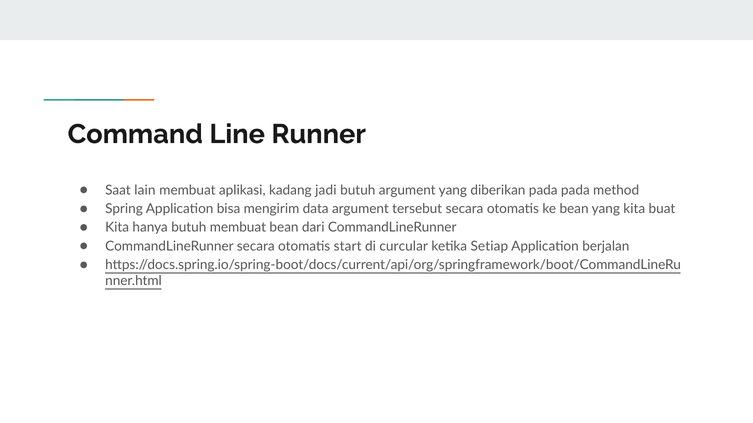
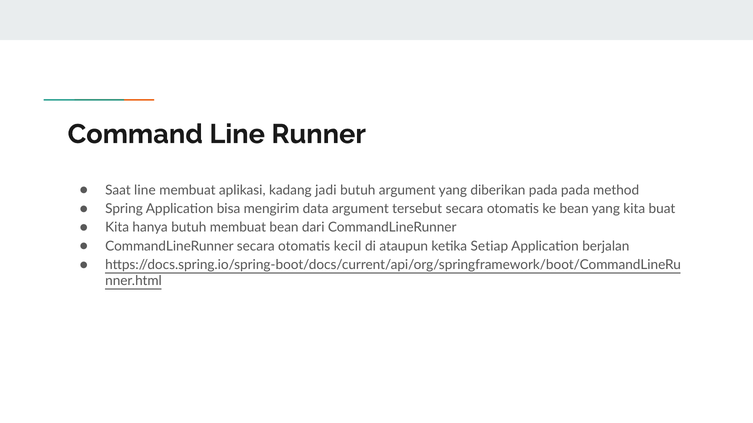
Saat lain: lain -> line
start: start -> kecil
curcular: curcular -> ataupun
